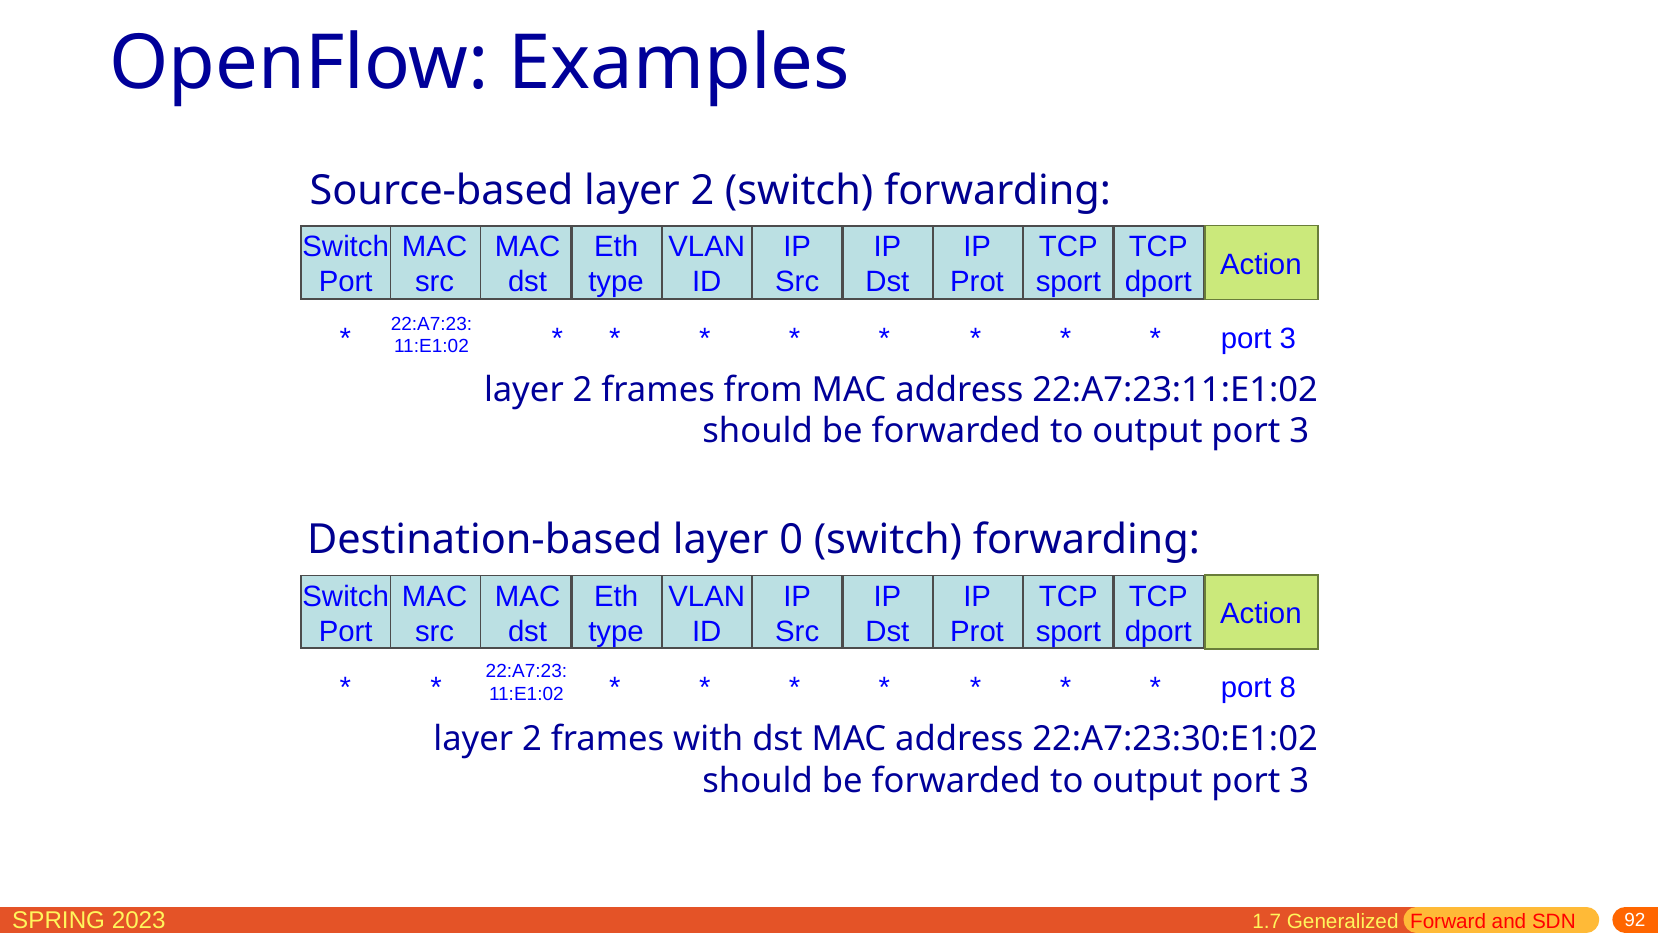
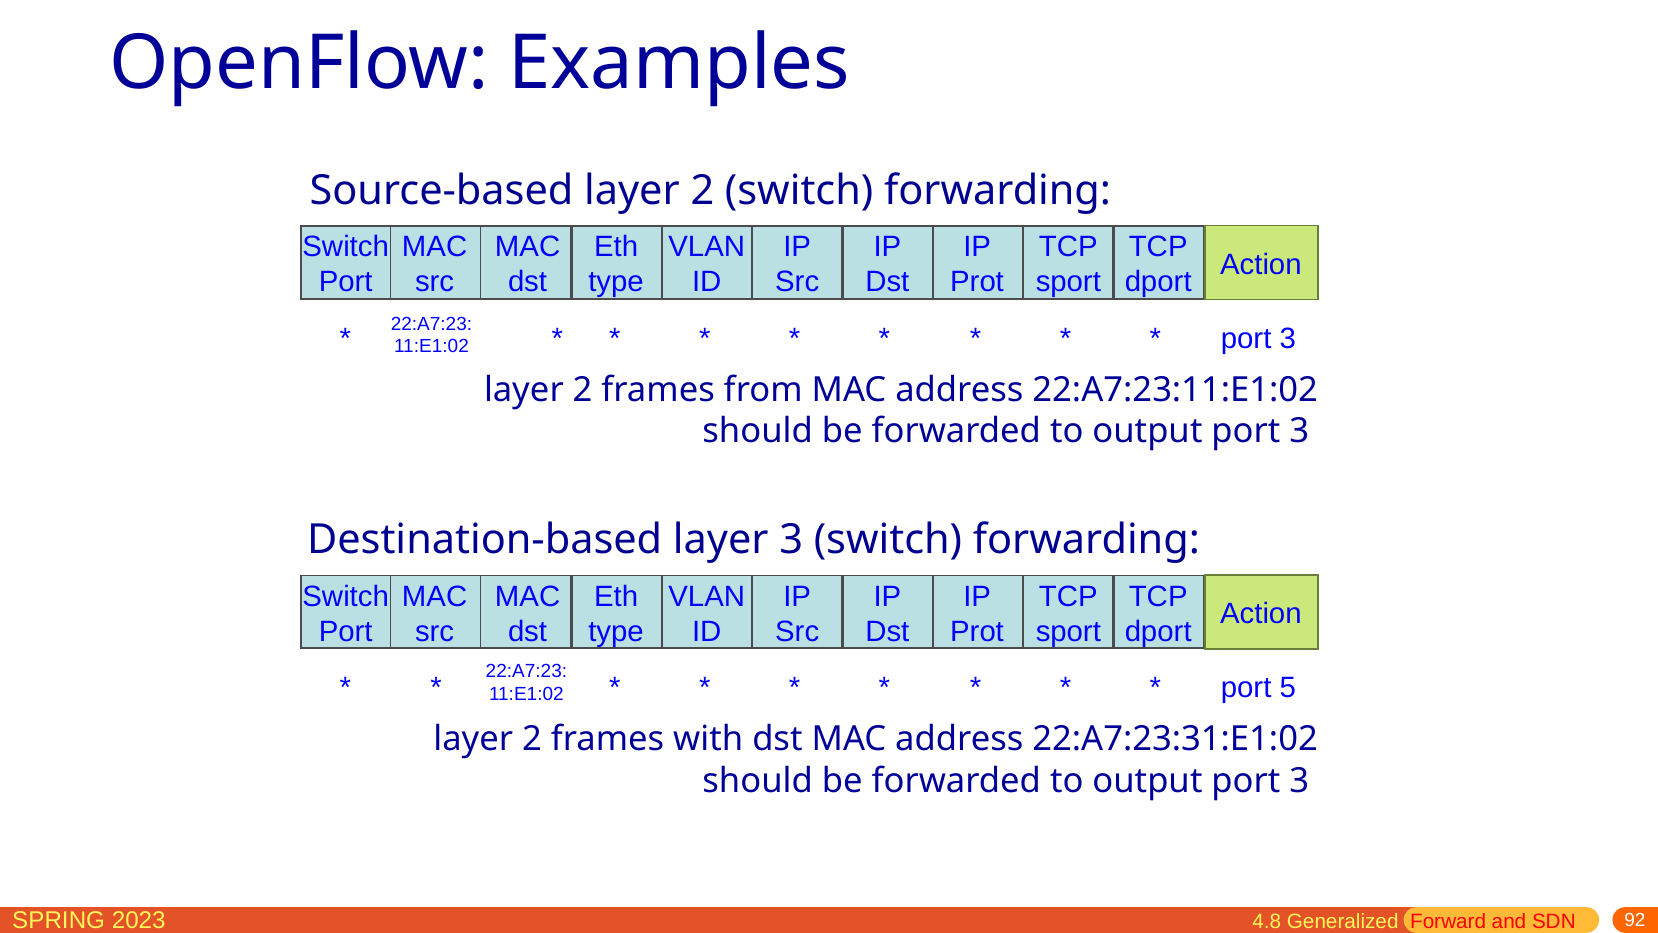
layer 0: 0 -> 3
8: 8 -> 5
22:A7:23:30:E1:02: 22:A7:23:30:E1:02 -> 22:A7:23:31:E1:02
1.7: 1.7 -> 4.8
